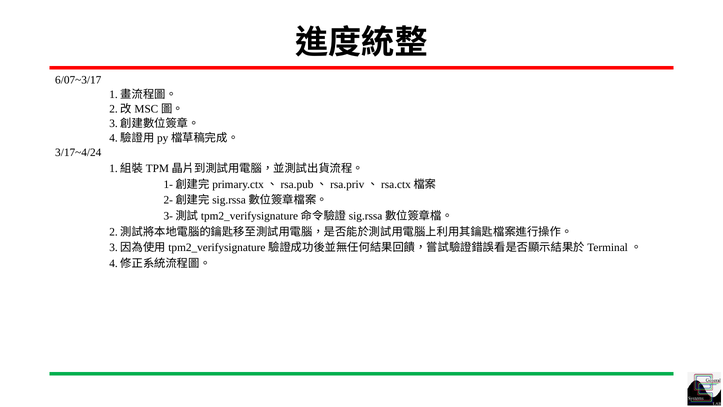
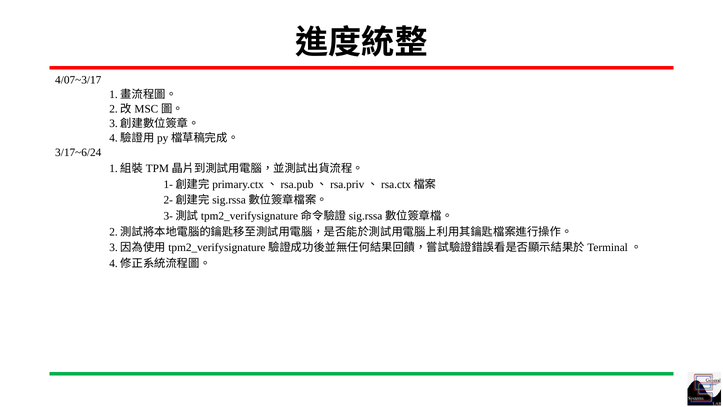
6/07~3/17: 6/07~3/17 -> 4/07~3/17
3/17~4/24: 3/17~4/24 -> 3/17~6/24
